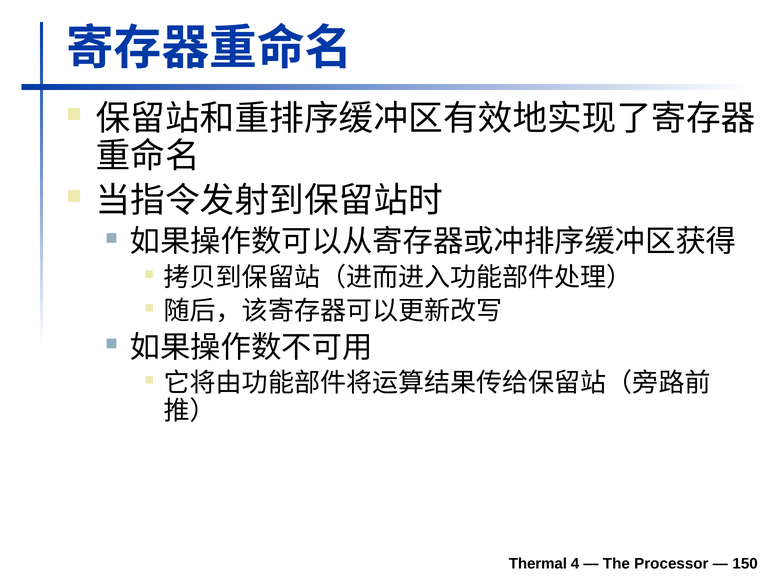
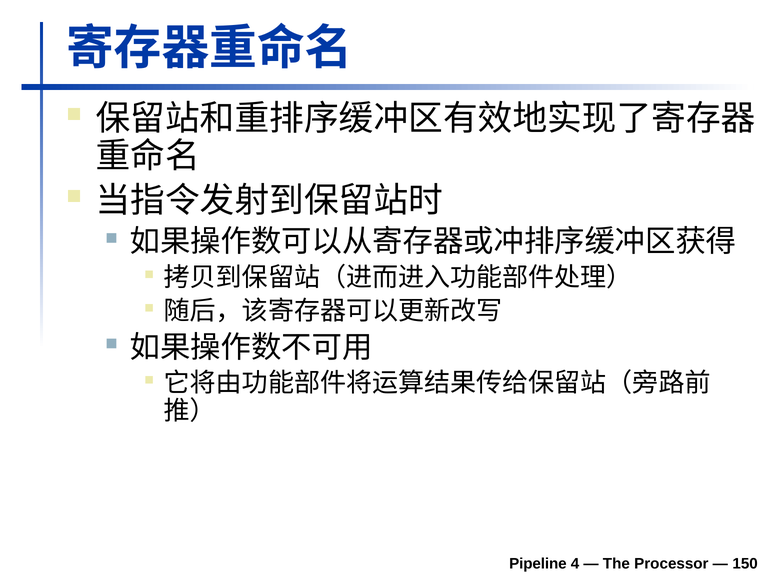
Thermal: Thermal -> Pipeline
